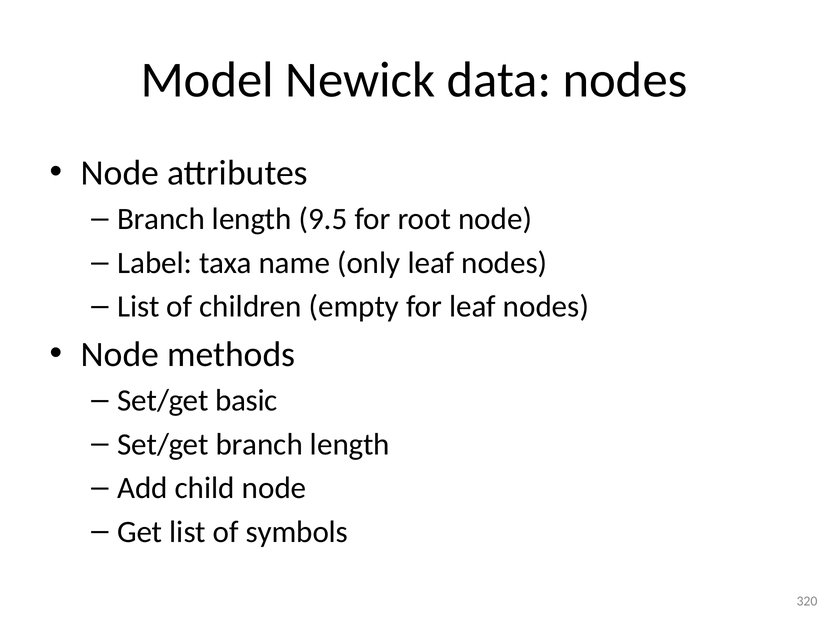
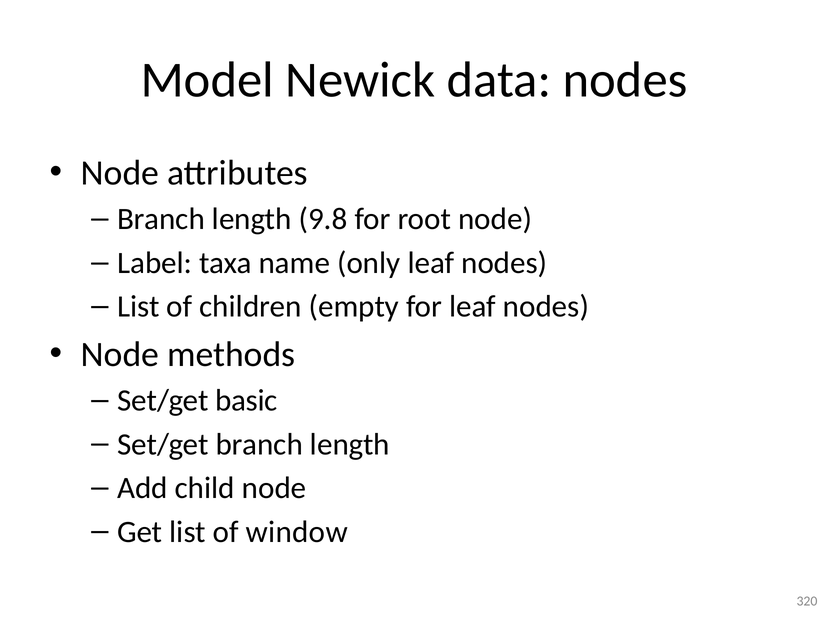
9.5: 9.5 -> 9.8
symbols: symbols -> window
